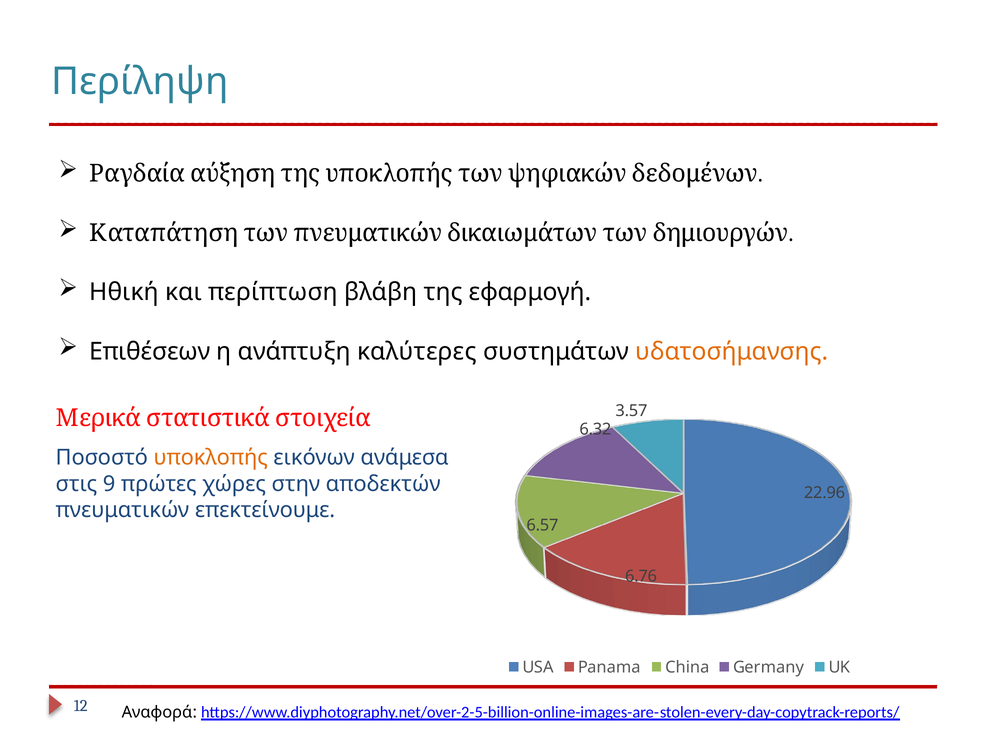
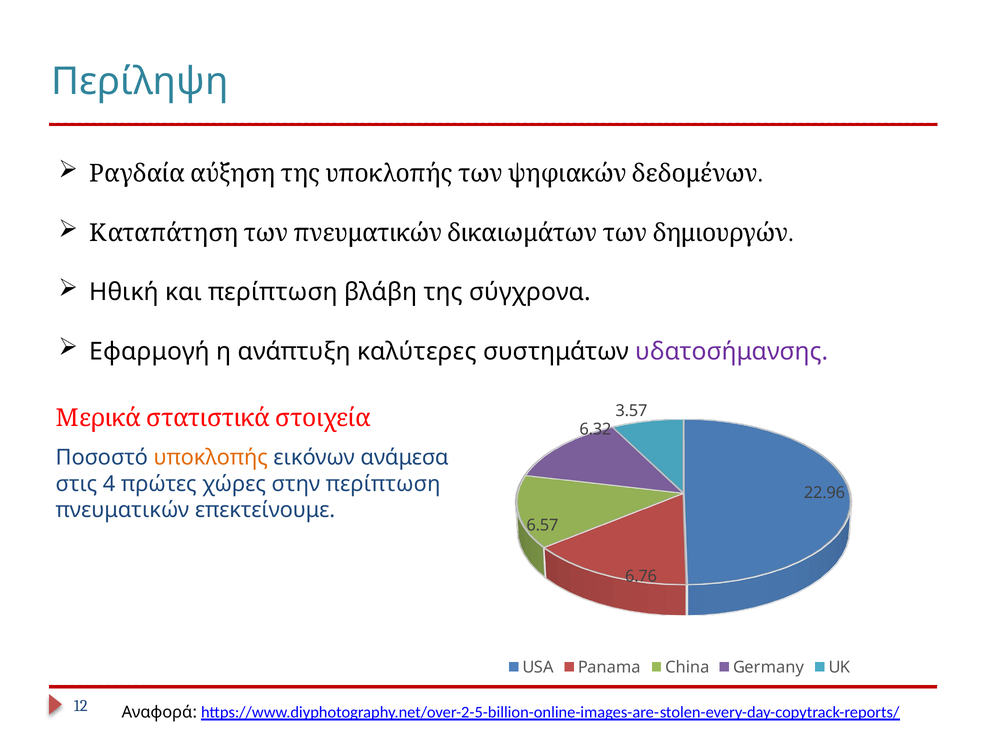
εφαρμογή: εφαρμογή -> σύγχρονα
Επιθέσεων: Επιθέσεων -> Εφαρμογή
υδατοσήμανσης colour: orange -> purple
9: 9 -> 4
στην αποδεκτών: αποδεκτών -> περίπτωση
